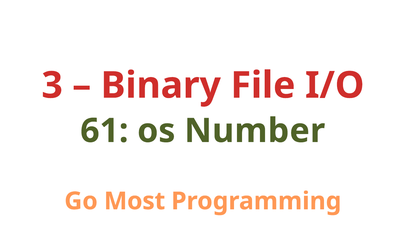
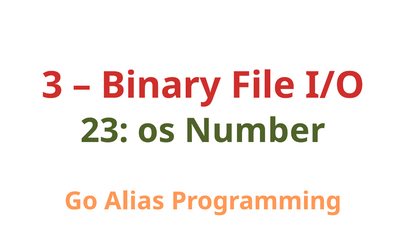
61: 61 -> 23
Most: Most -> Alias
